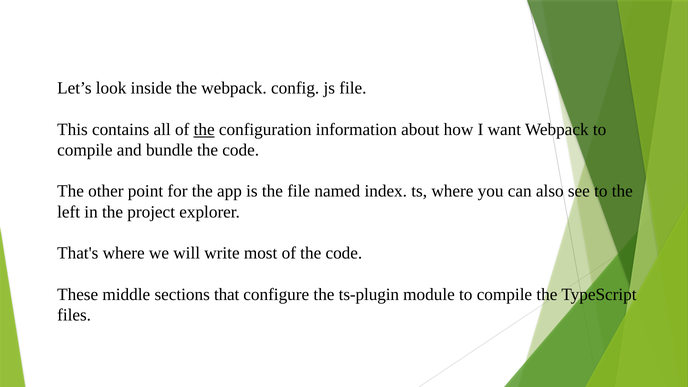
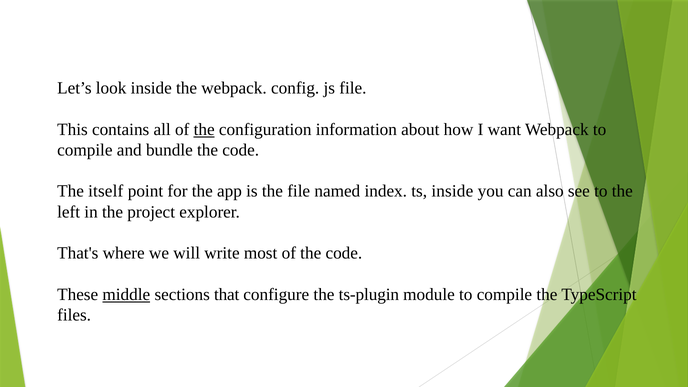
other: other -> itself
ts where: where -> inside
middle underline: none -> present
